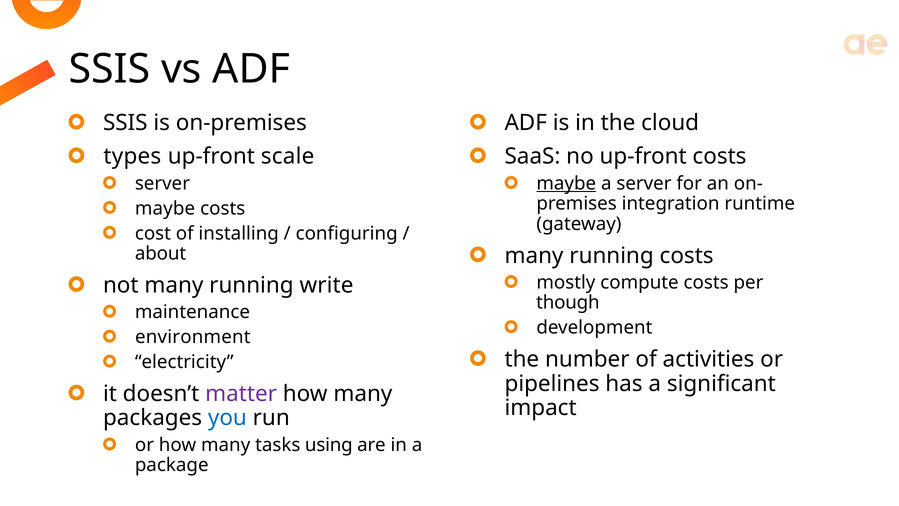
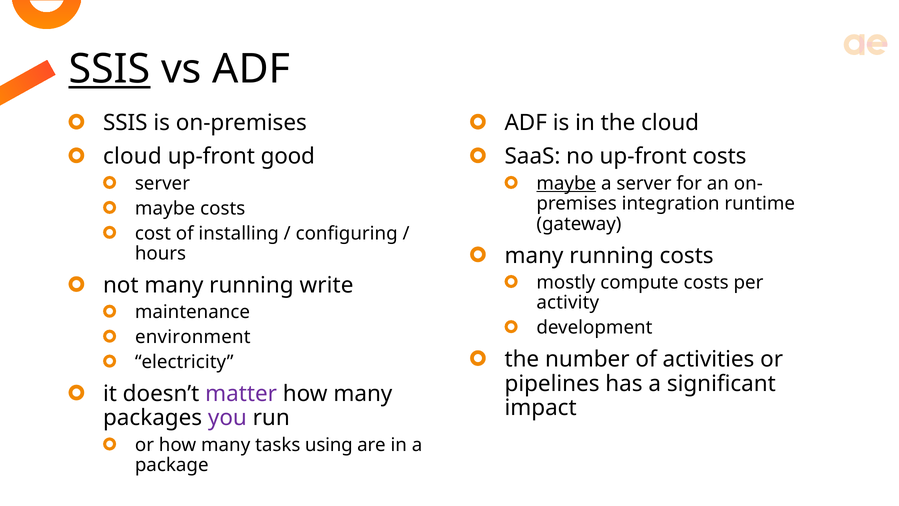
SSIS at (109, 69) underline: none -> present
types at (132, 156): types -> cloud
scale: scale -> good
about: about -> hours
though: though -> activity
you colour: blue -> purple
